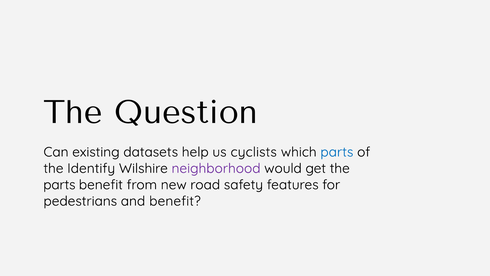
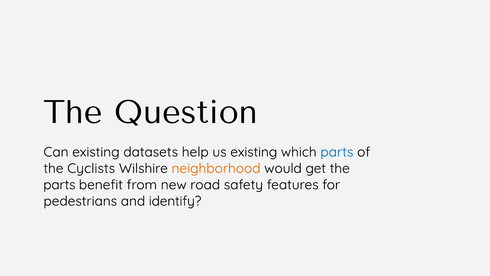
us cyclists: cyclists -> existing
Identify: Identify -> Cyclists
neighborhood colour: purple -> orange
and benefit: benefit -> identify
